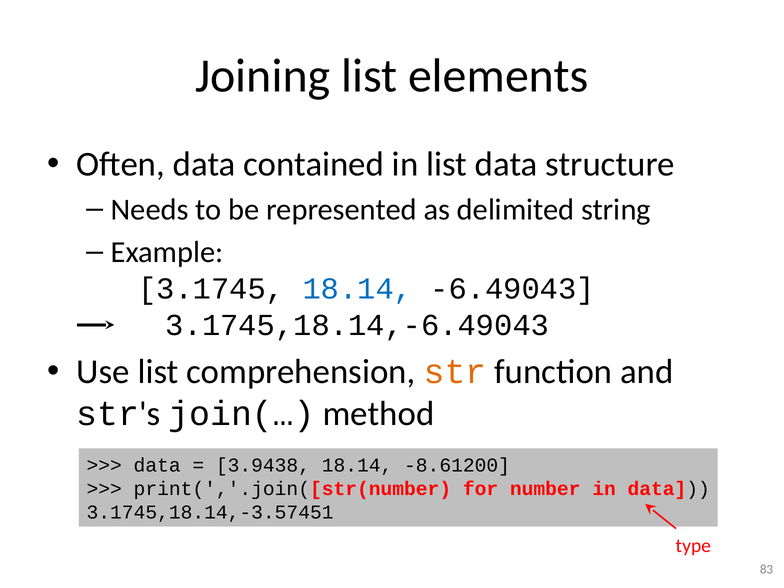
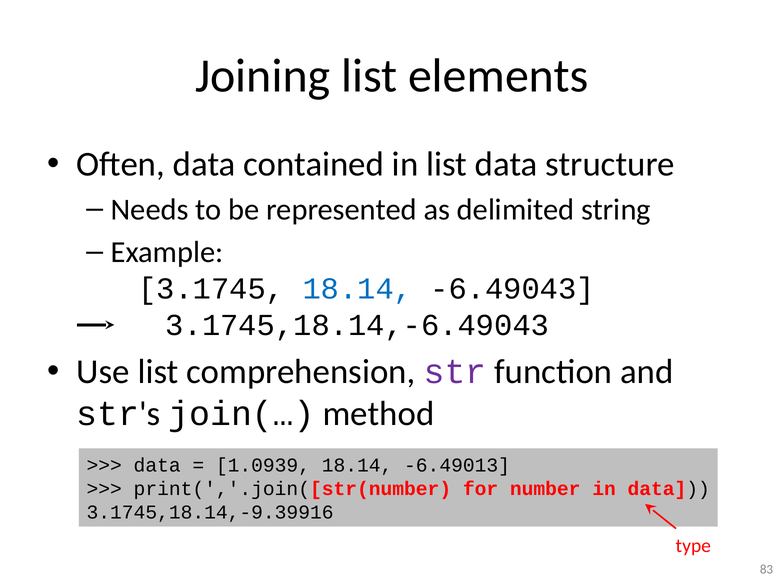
str colour: orange -> purple
3.9438: 3.9438 -> 1.0939
-8.61200: -8.61200 -> -6.49013
3.1745,18.14,-3.57451: 3.1745,18.14,-3.57451 -> 3.1745,18.14,-9.39916
